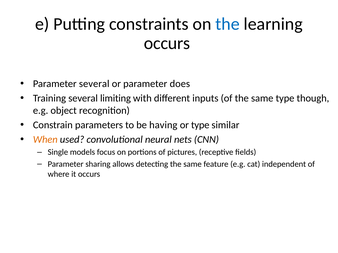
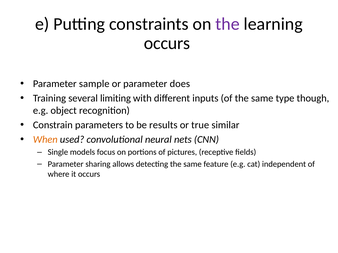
the at (228, 24) colour: blue -> purple
Parameter several: several -> sample
having: having -> results
or type: type -> true
